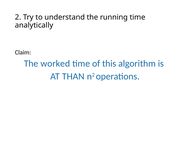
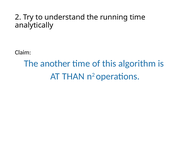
worked: worked -> another
